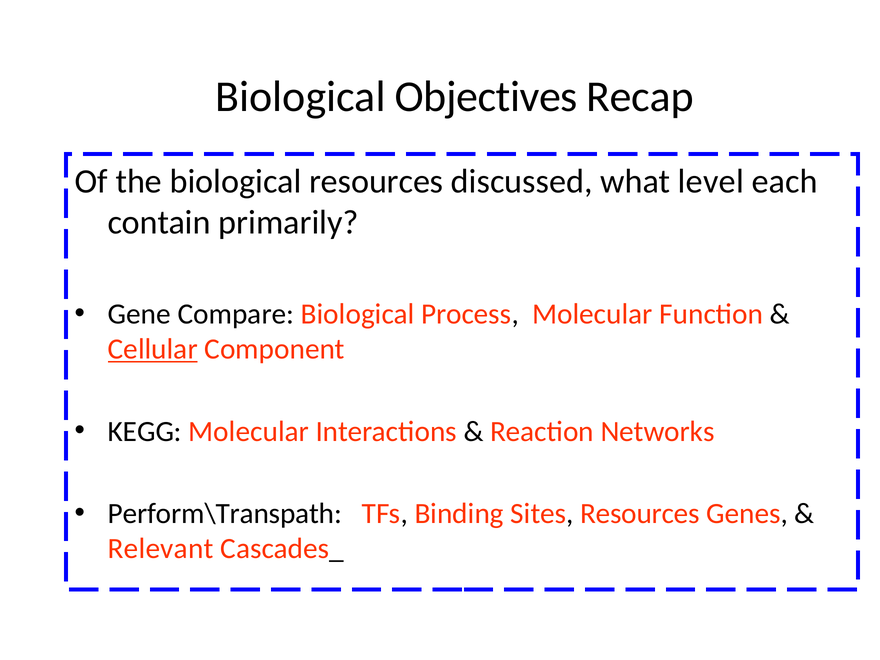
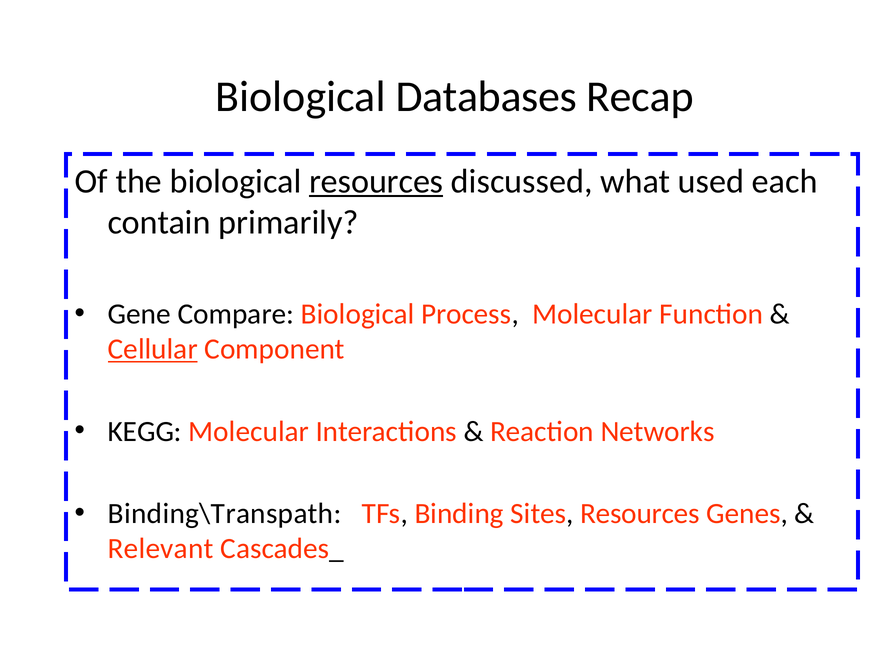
Objectives: Objectives -> Databases
resources at (376, 181) underline: none -> present
level: level -> used
Perform\Transpath: Perform\Transpath -> Binding\Transpath
